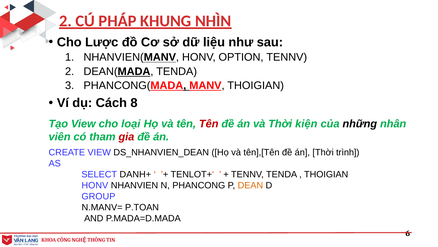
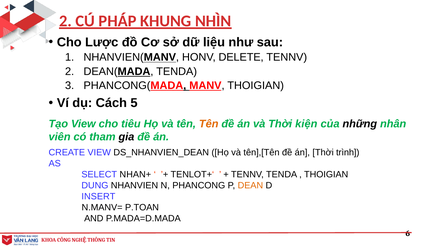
OPTION: OPTION -> DELETE
8: 8 -> 5
loại: loại -> tiêu
Tên at (209, 123) colour: red -> orange
gia colour: red -> black
DANH+: DANH+ -> NHAN+
HONV at (95, 185): HONV -> DUNG
GROUP: GROUP -> INSERT
